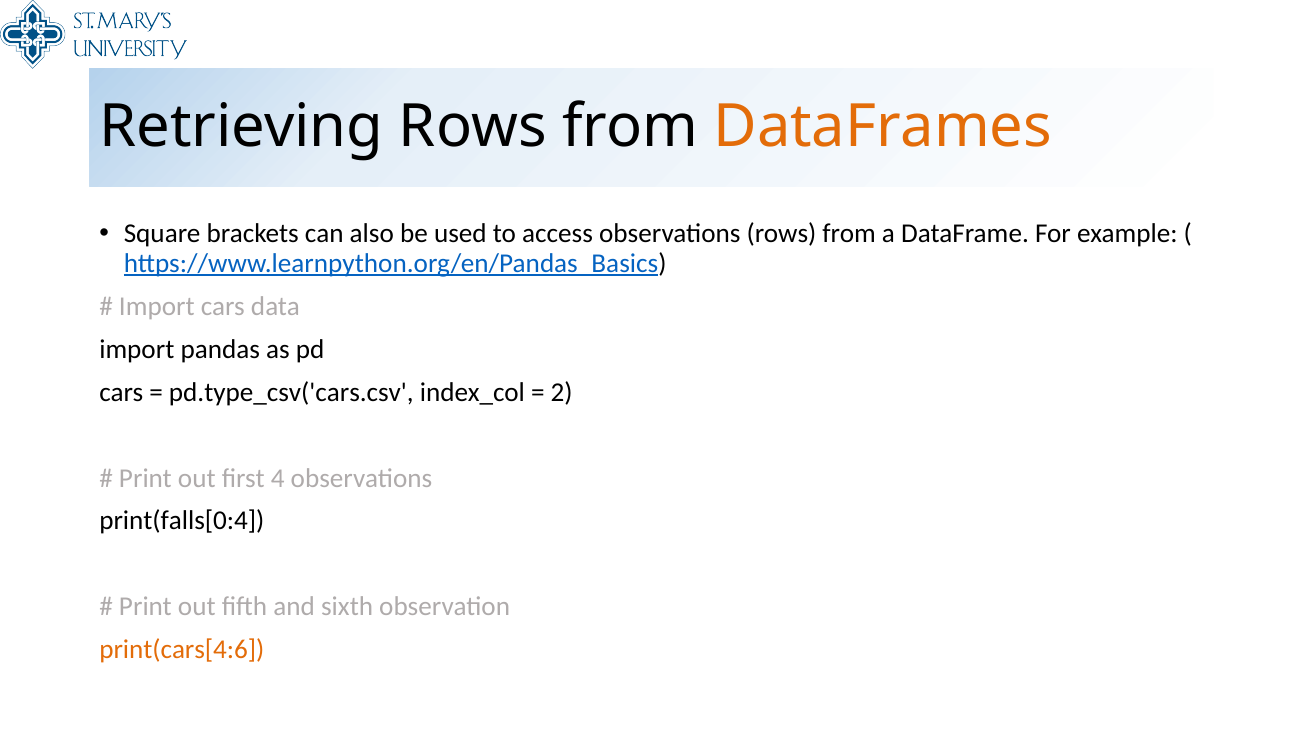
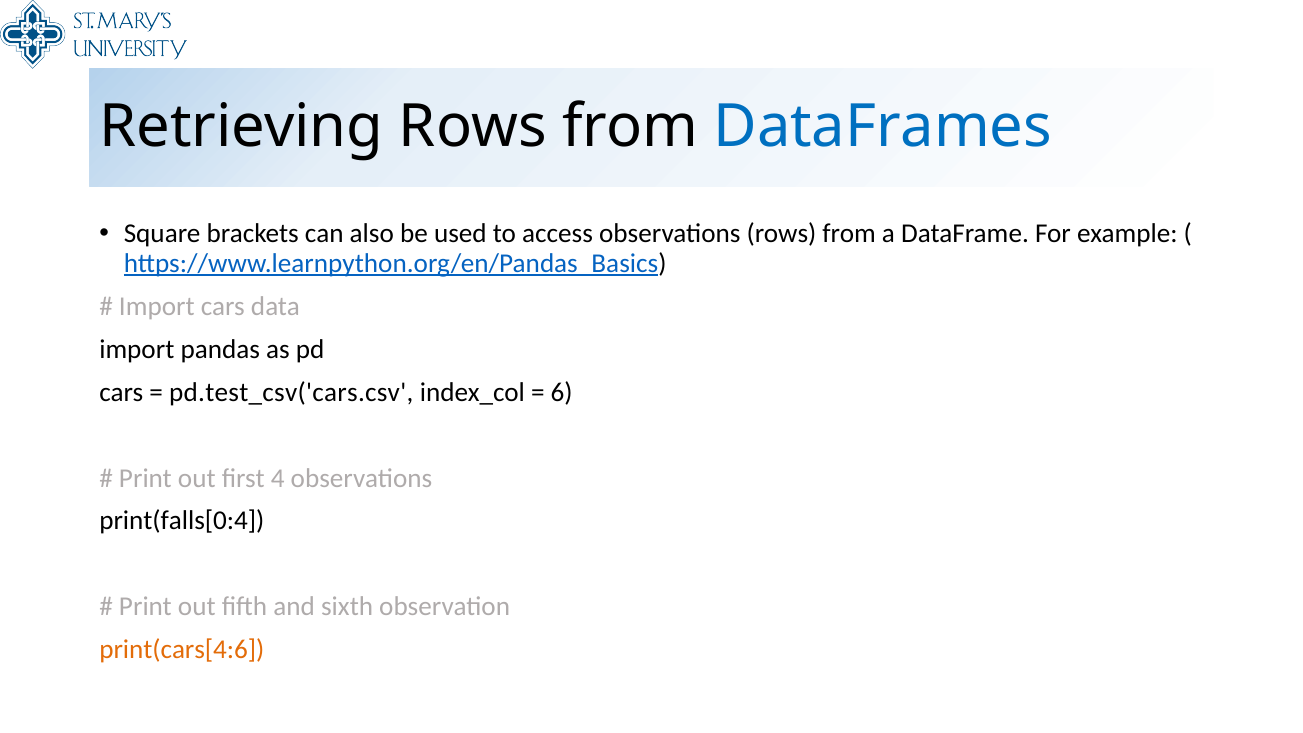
DataFrames colour: orange -> blue
pd.type_csv('cars.csv: pd.type_csv('cars.csv -> pd.test_csv('cars.csv
2: 2 -> 6
